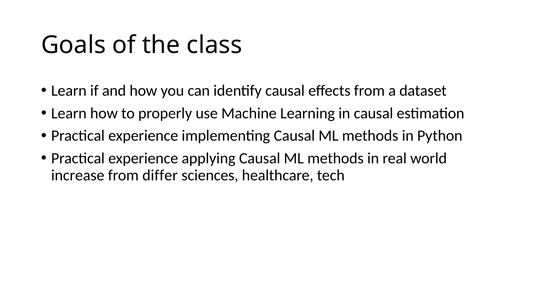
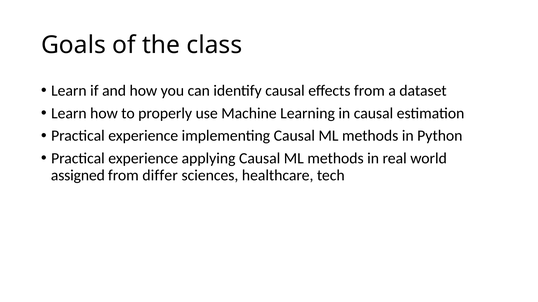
increase: increase -> assigned
